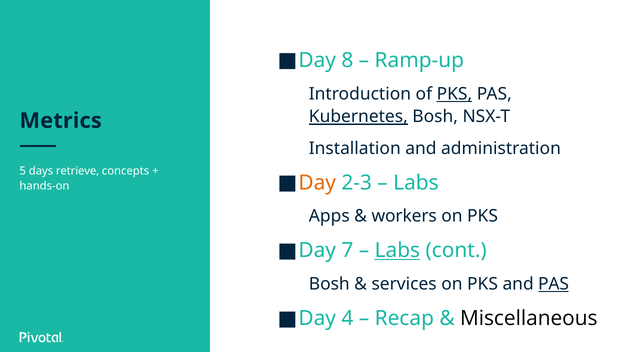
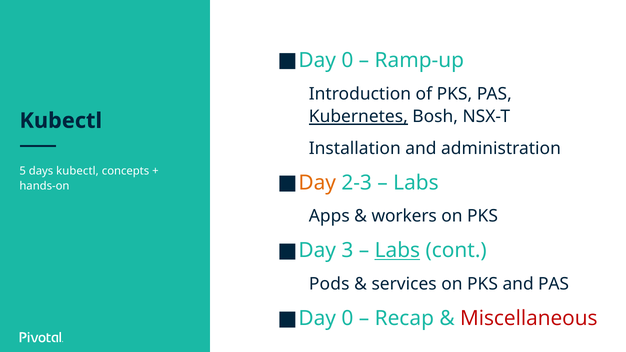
8 at (347, 60): 8 -> 0
PKS at (454, 94) underline: present -> none
Metrics at (61, 121): Metrics -> Kubectl
days retrieve: retrieve -> kubectl
7: 7 -> 3
Bosh at (329, 284): Bosh -> Pods
PAS at (554, 284) underline: present -> none
4 at (347, 319): 4 -> 0
Miscellaneous colour: black -> red
